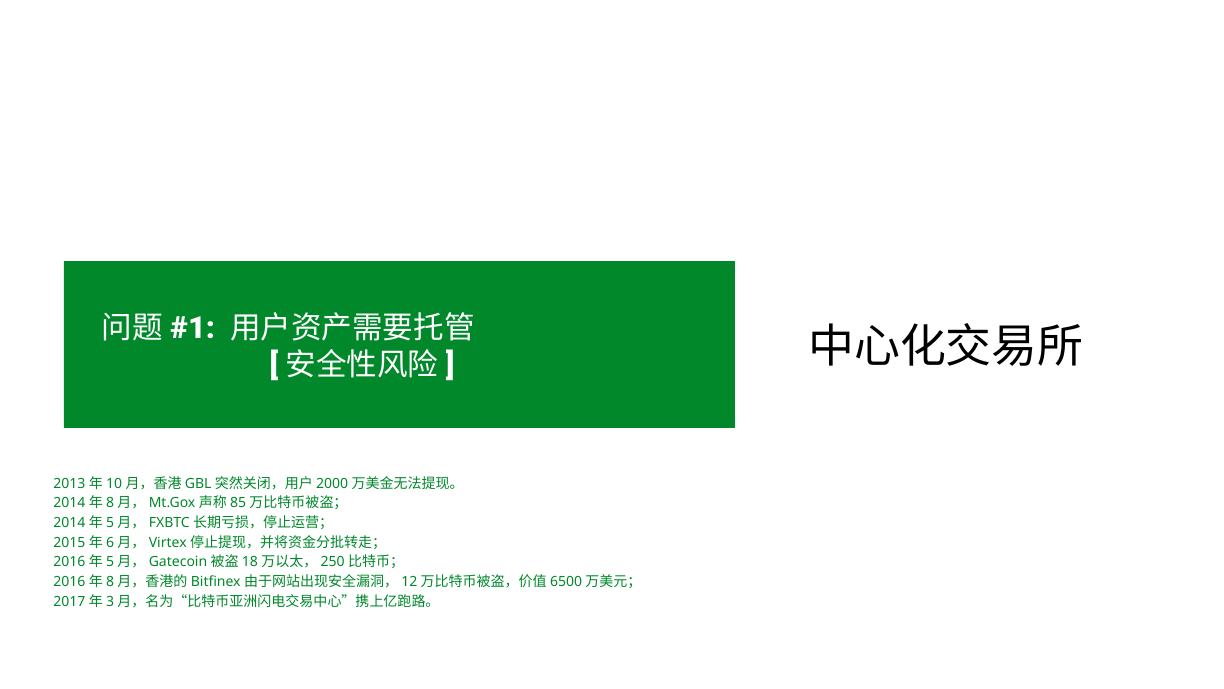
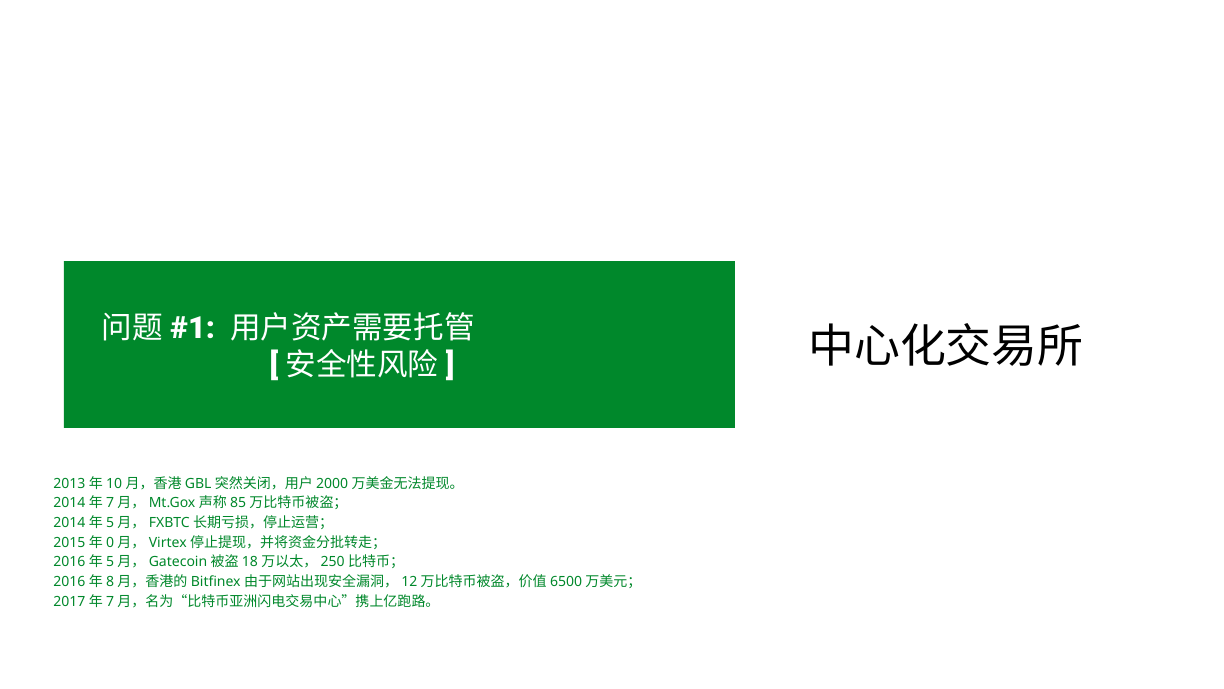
8 at (110, 503): 8 -> 7
6 at (110, 542): 6 -> 0
3 at (110, 601): 3 -> 7
